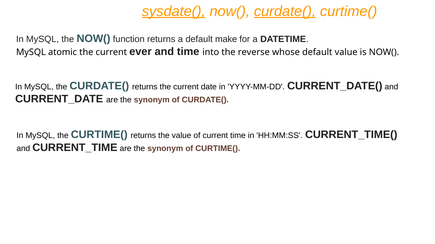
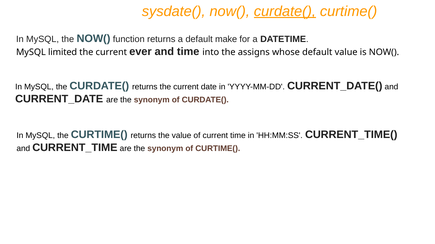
sysdate( underline: present -> none
atomic: atomic -> limited
reverse: reverse -> assigns
